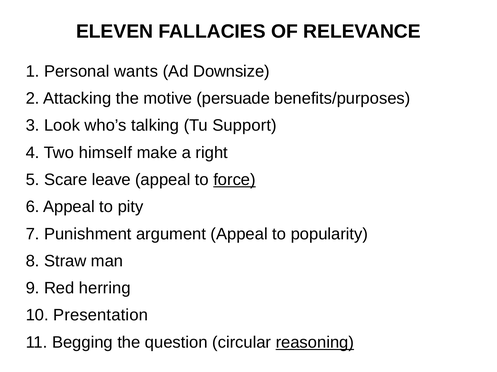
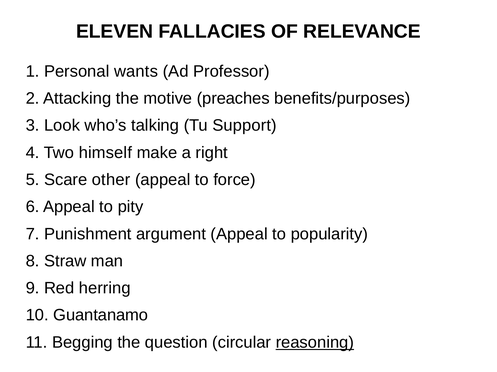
Downsize: Downsize -> Professor
persuade: persuade -> preaches
leave: leave -> other
force underline: present -> none
Presentation: Presentation -> Guantanamo
